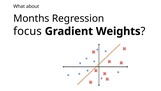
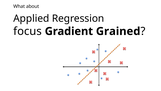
Months: Months -> Applied
Weights: Weights -> Grained
